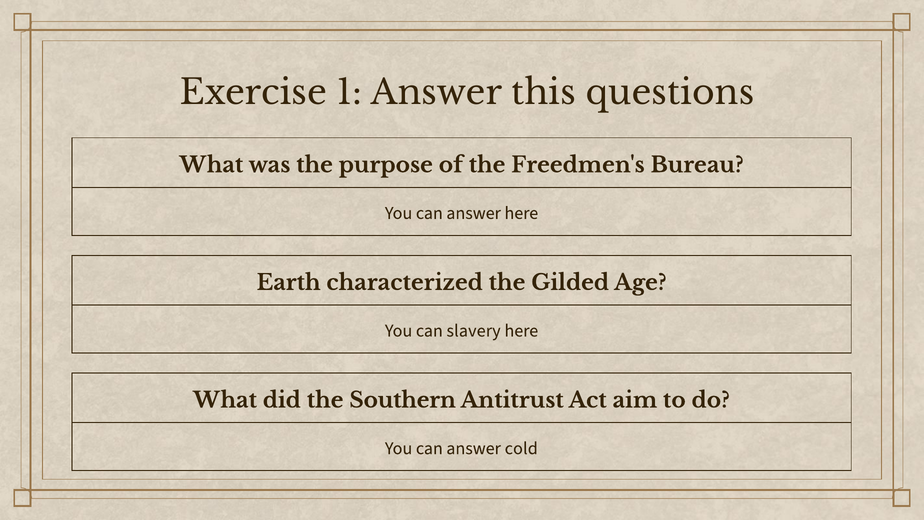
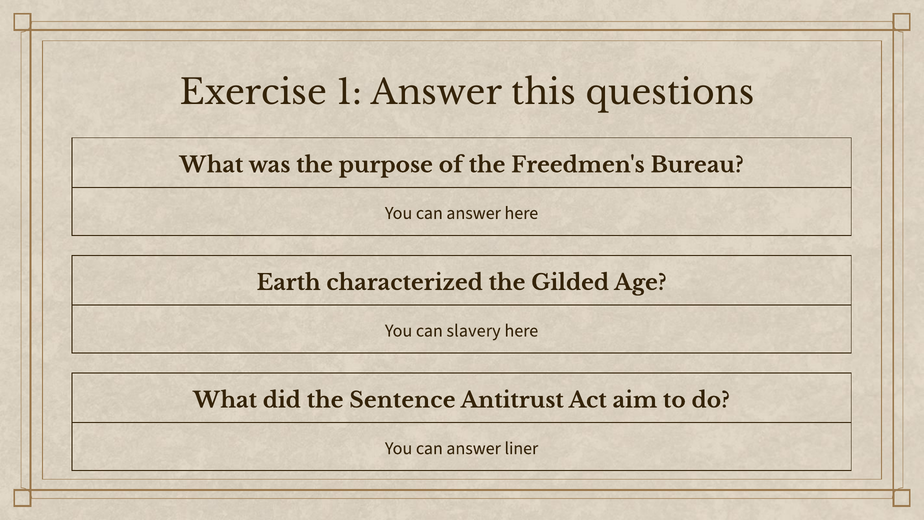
Southern: Southern -> Sentence
cold: cold -> liner
